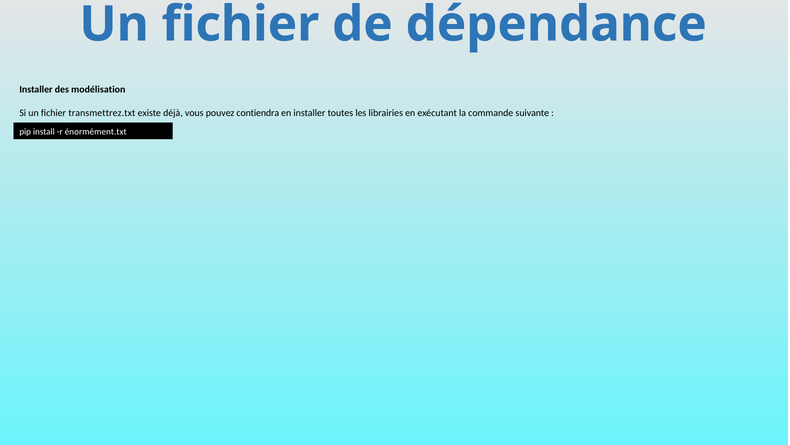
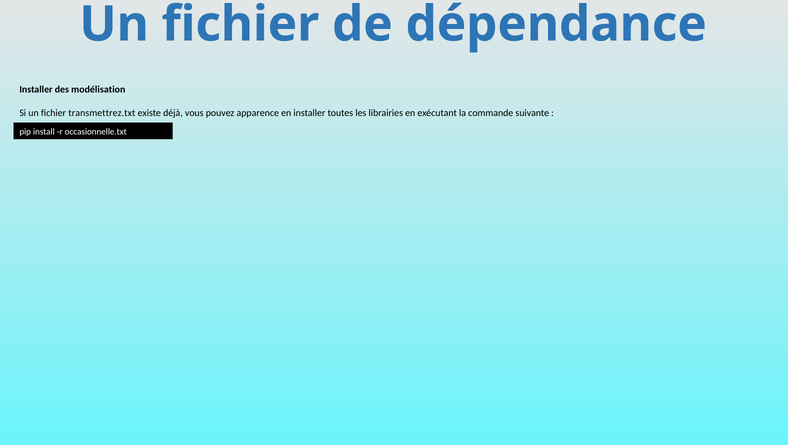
contiendra: contiendra -> apparence
énormément.txt: énormément.txt -> occasionnelle.txt
